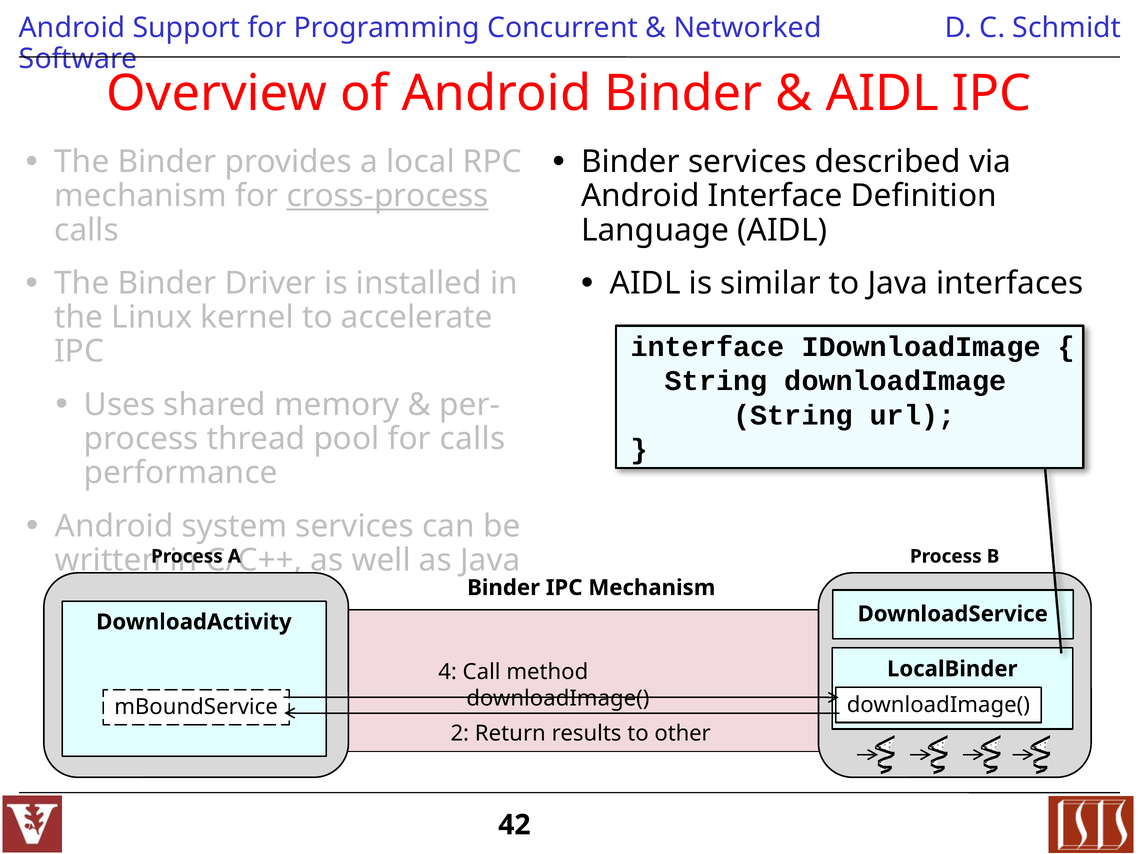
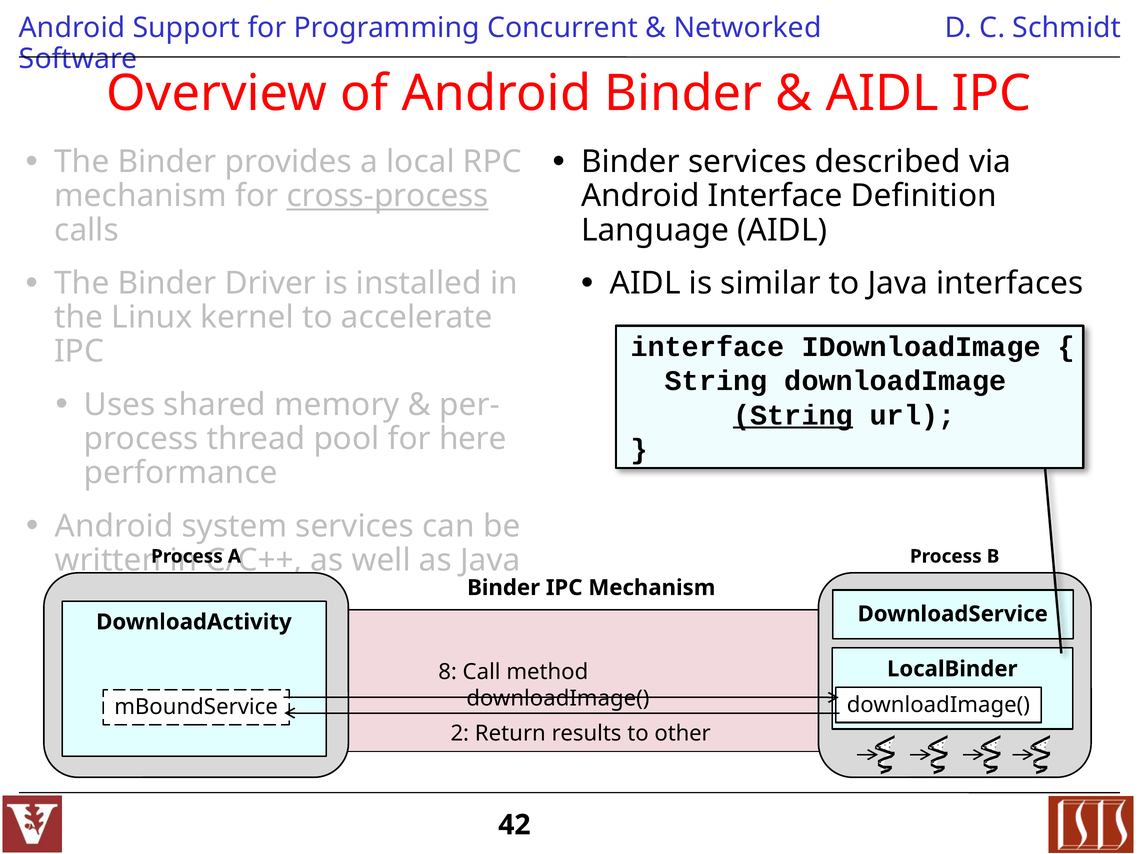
String at (793, 415) underline: none -> present
for calls: calls -> here
4: 4 -> 8
